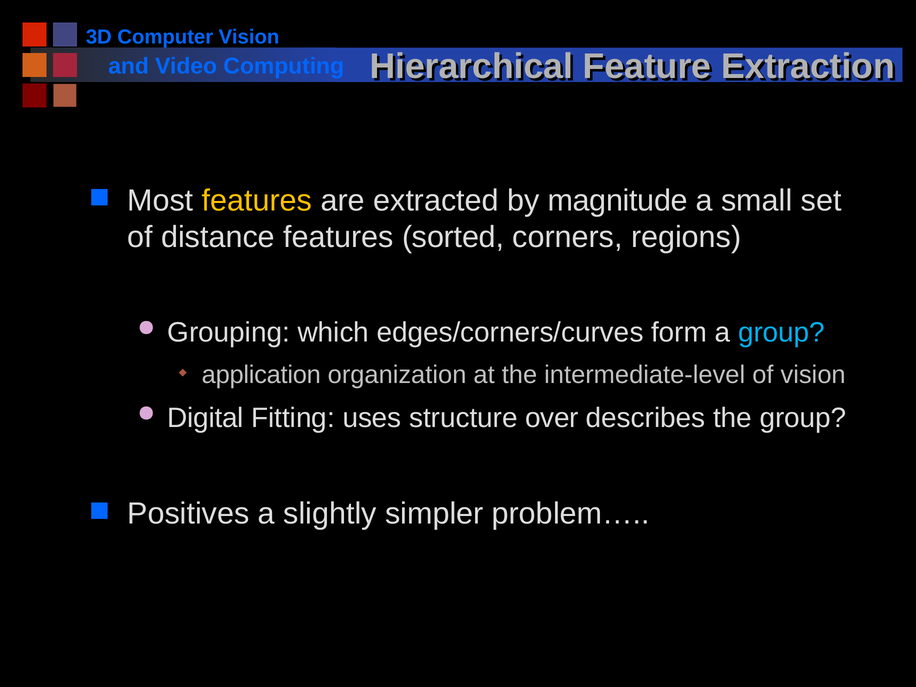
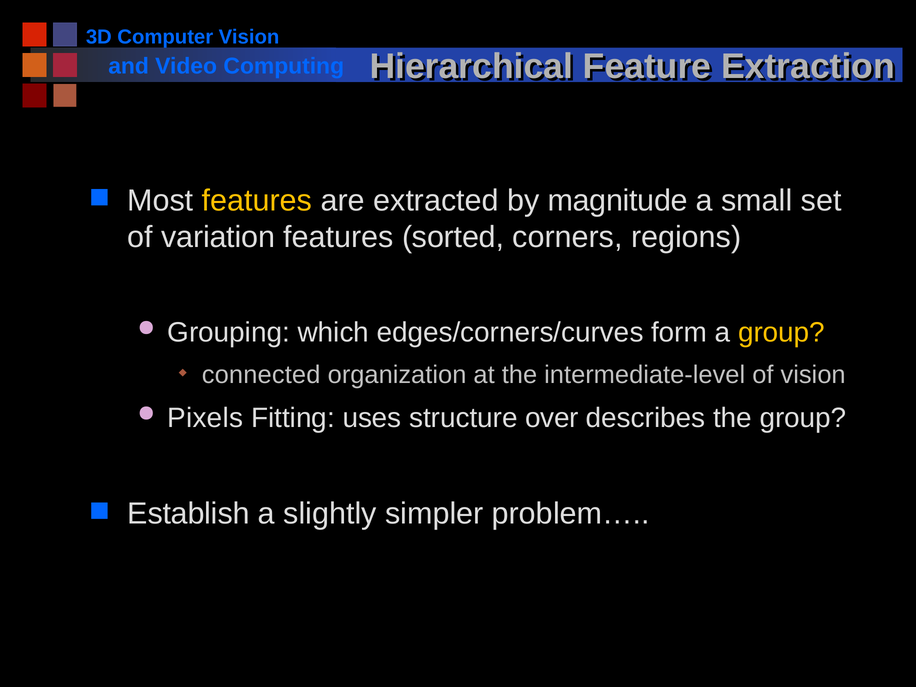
distance: distance -> variation
group at (781, 333) colour: light blue -> yellow
application: application -> connected
Digital: Digital -> Pixels
Positives: Positives -> Establish
